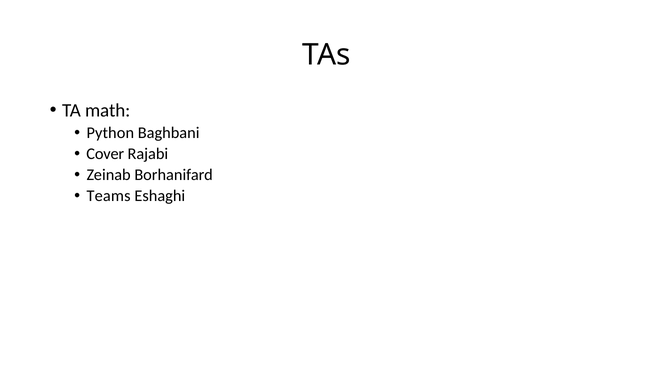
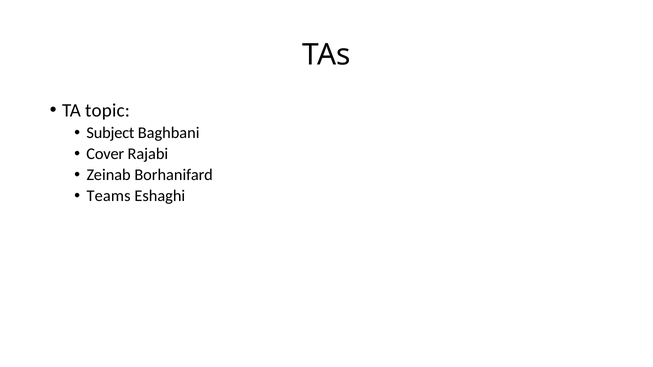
math: math -> topic
Python: Python -> Subject
